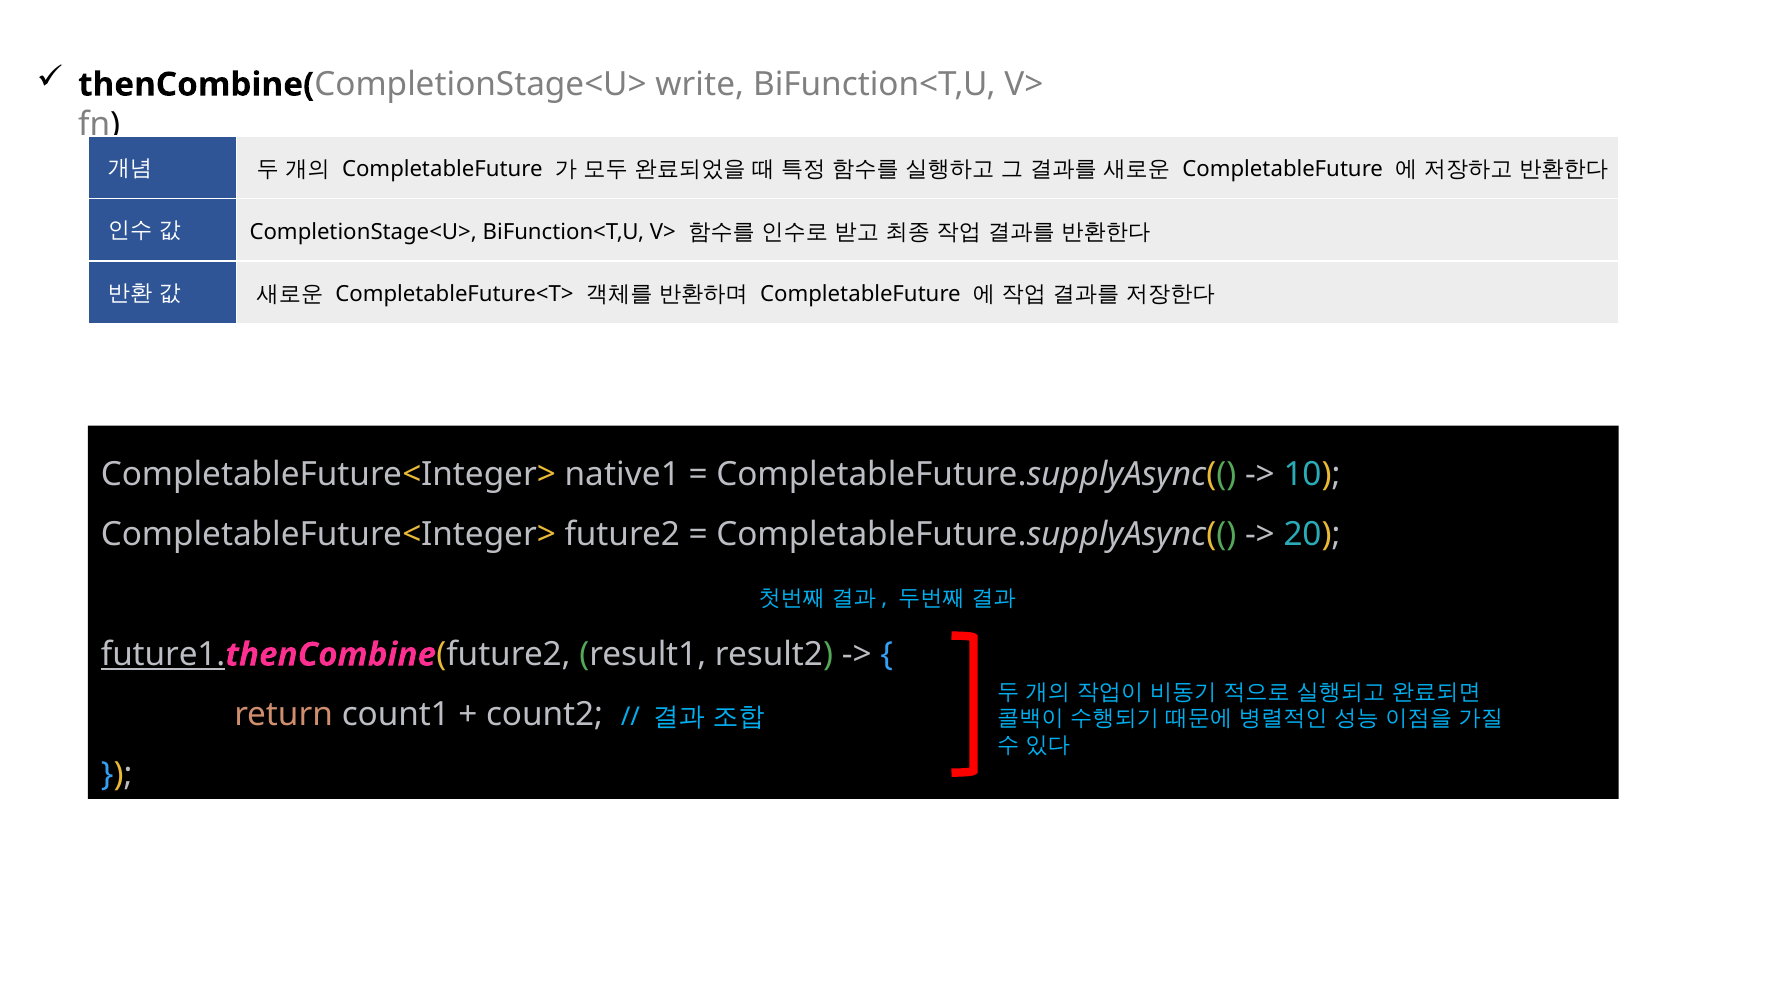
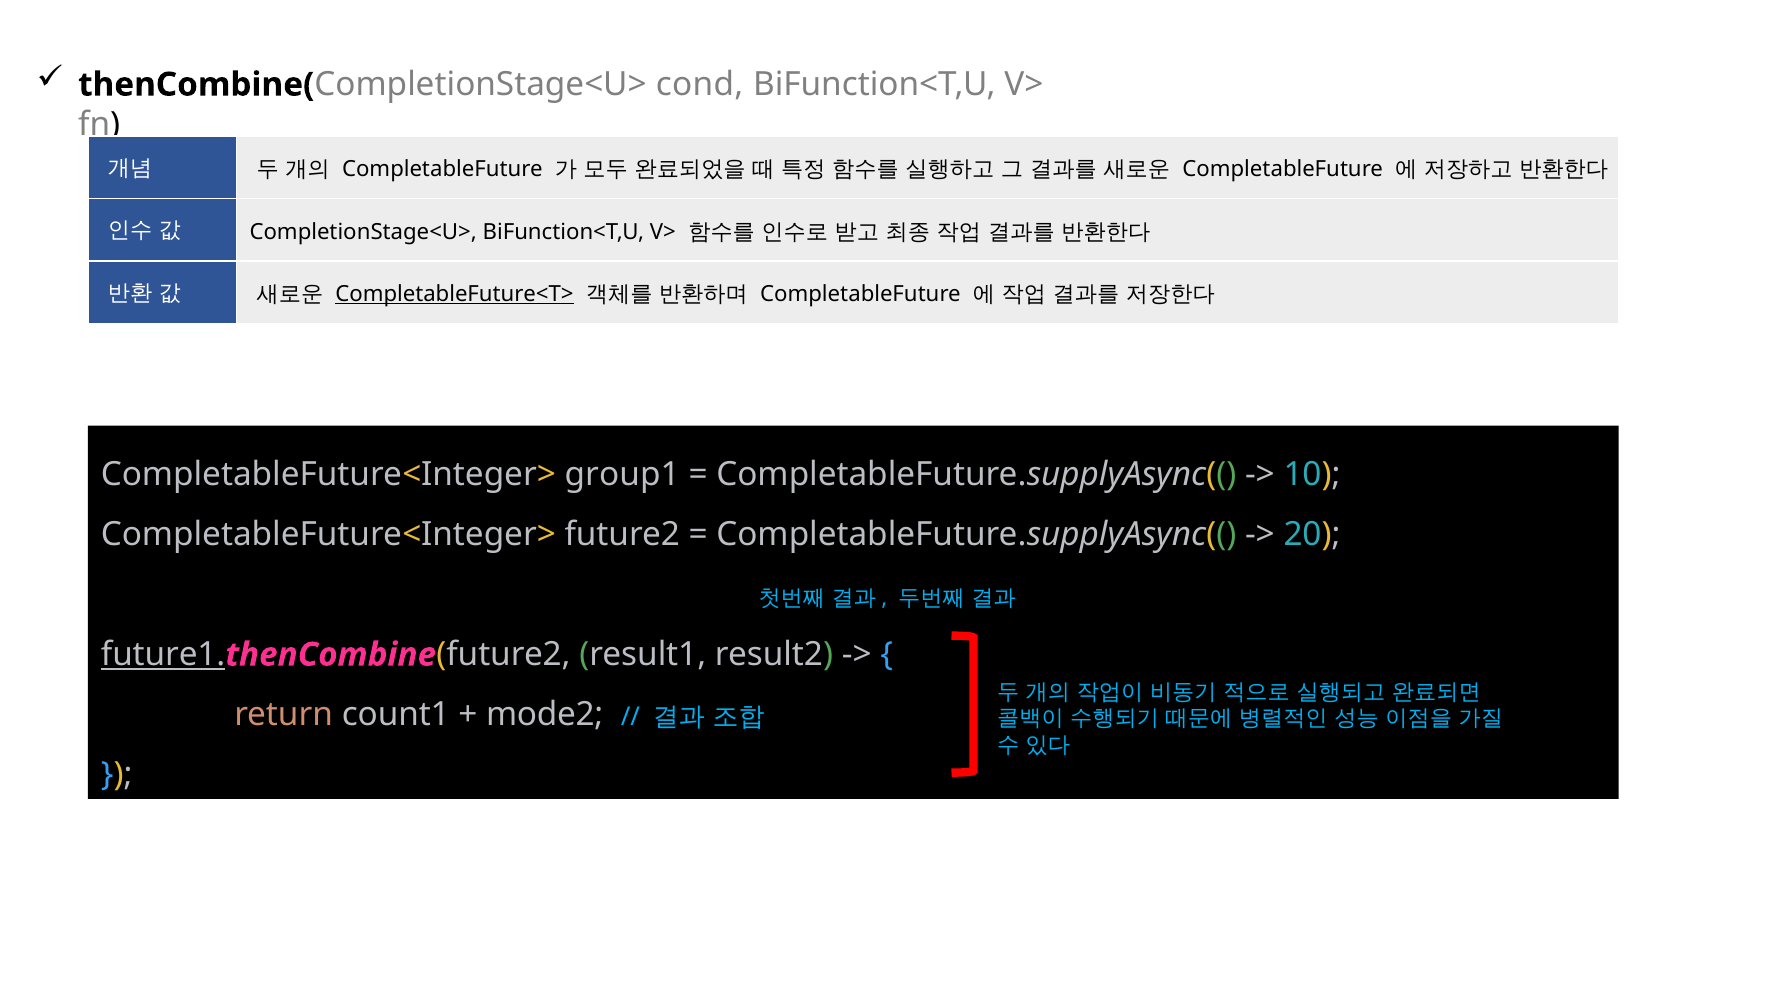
write: write -> cond
CompletableFuture<T> underline: none -> present
native1: native1 -> group1
count2: count2 -> mode2
